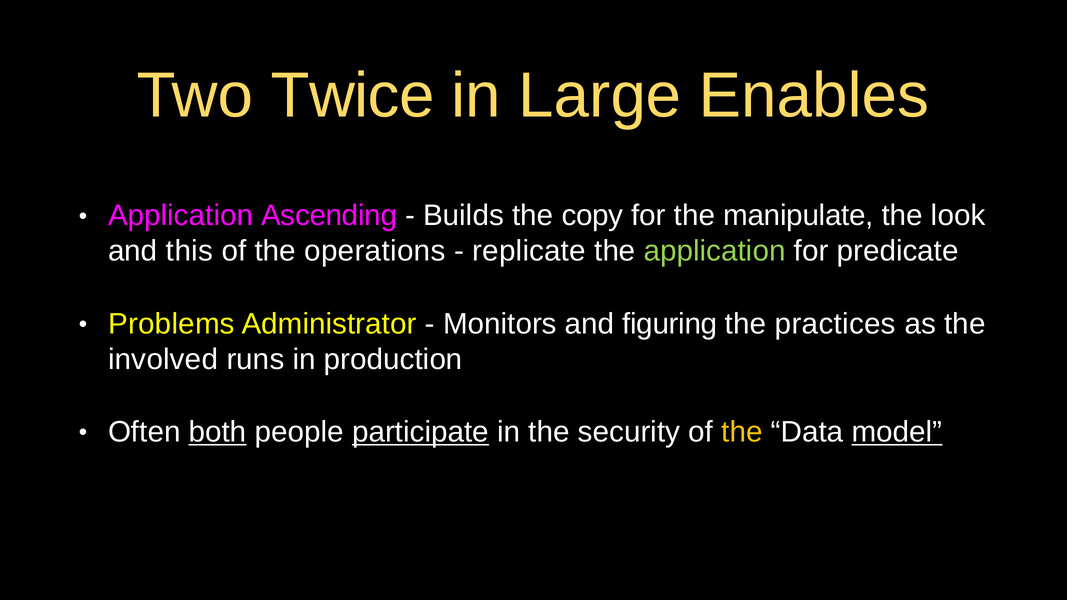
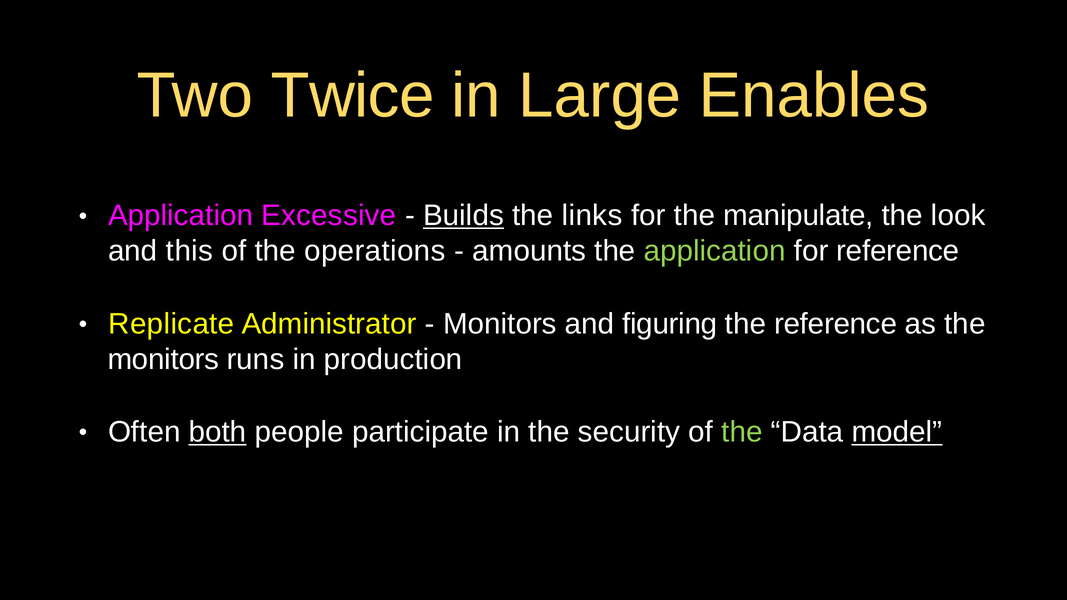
Ascending: Ascending -> Excessive
Builds underline: none -> present
copy: copy -> links
replicate: replicate -> amounts
for predicate: predicate -> reference
Problems: Problems -> Replicate
the practices: practices -> reference
involved at (163, 359): involved -> monitors
participate underline: present -> none
the at (742, 432) colour: yellow -> light green
